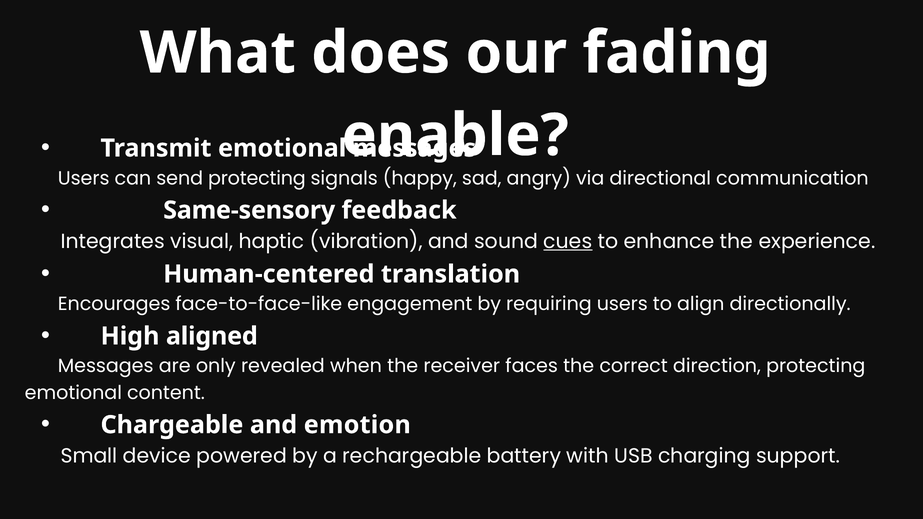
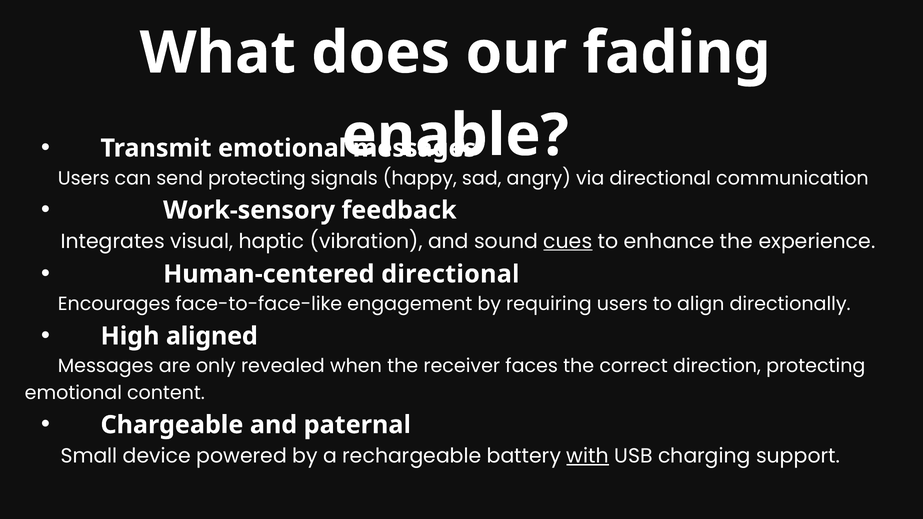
Same-sensory: Same-sensory -> Work-sensory
Human-centered translation: translation -> directional
emotion: emotion -> paternal
with underline: none -> present
